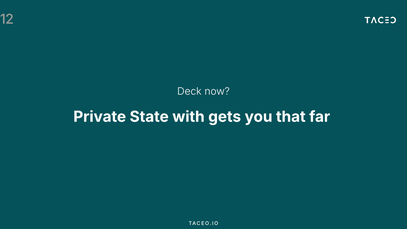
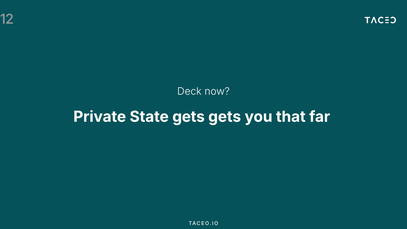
State with: with -> gets
